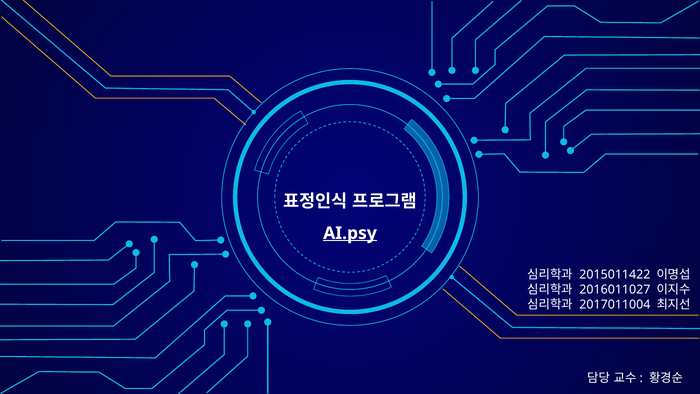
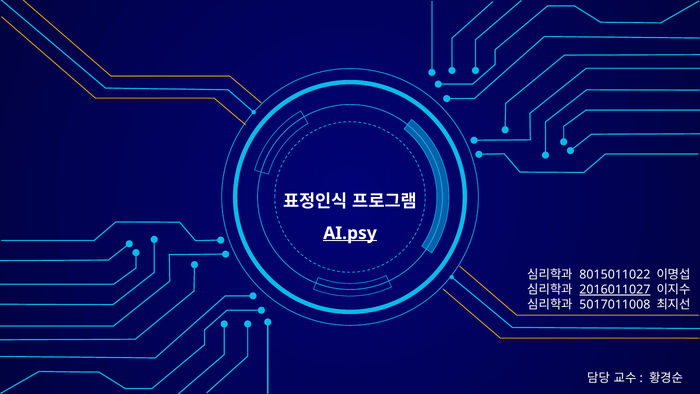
2015011422: 2015011422 -> 8015011022
2016011027 underline: none -> present
2017011004: 2017011004 -> 5017011008
